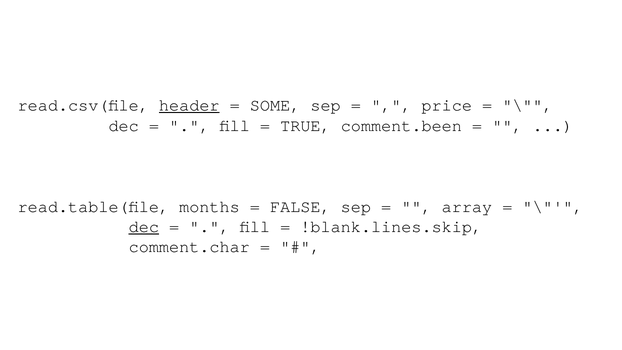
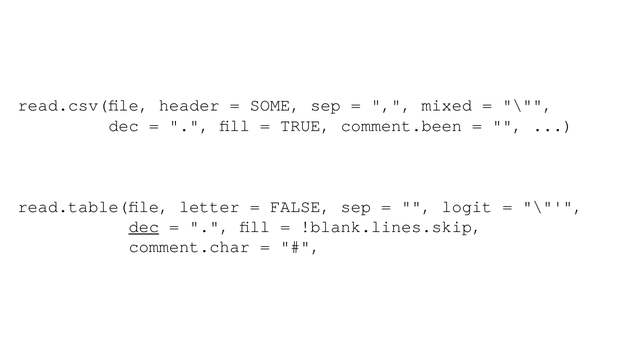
header underline: present -> none
price: price -> mixed
months: months -> letter
array: array -> logit
